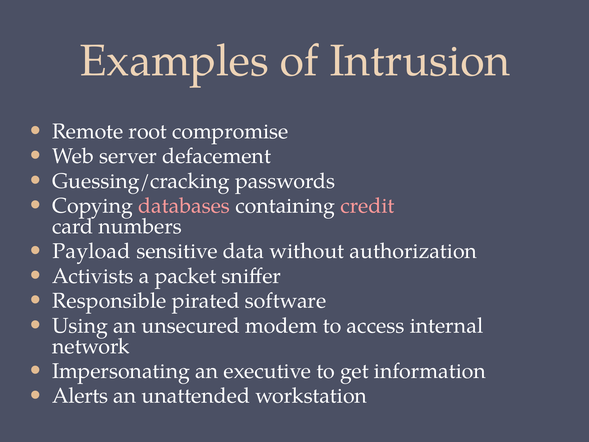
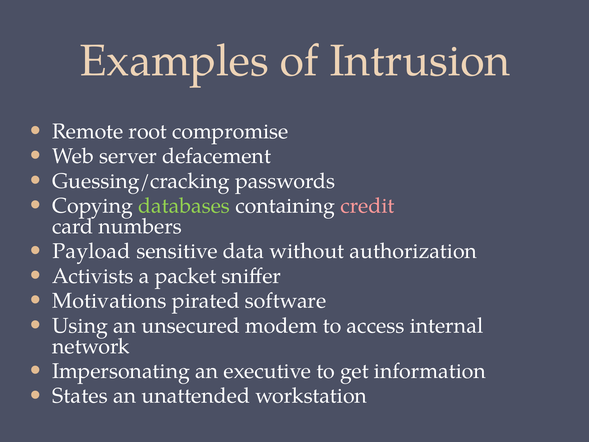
databases colour: pink -> light green
Responsible: Responsible -> Motivations
Alerts: Alerts -> States
